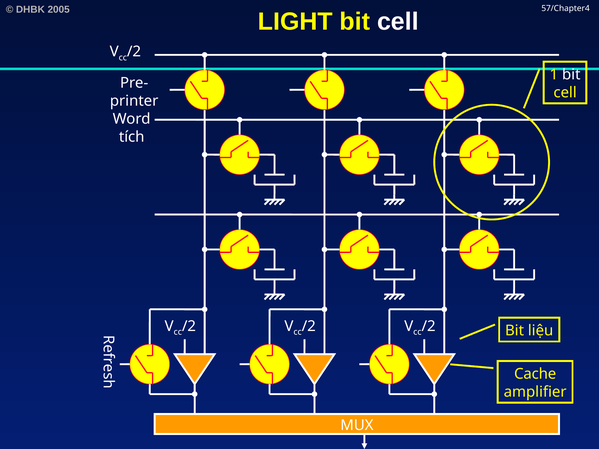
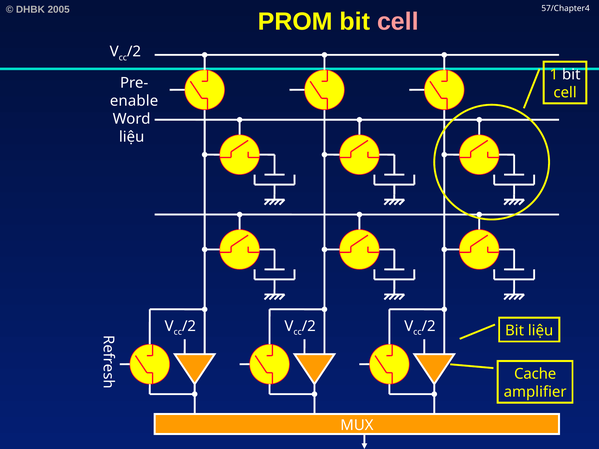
LIGHT: LIGHT -> PROM
cell at (398, 22) colour: white -> pink
printer: printer -> enable
tích at (132, 137): tích -> liệu
